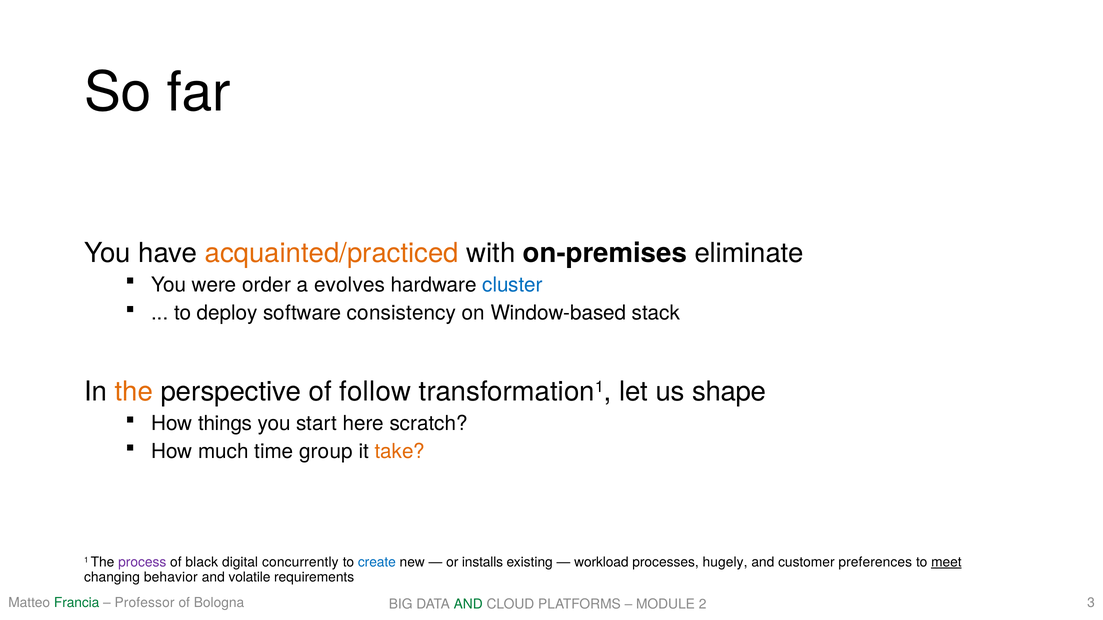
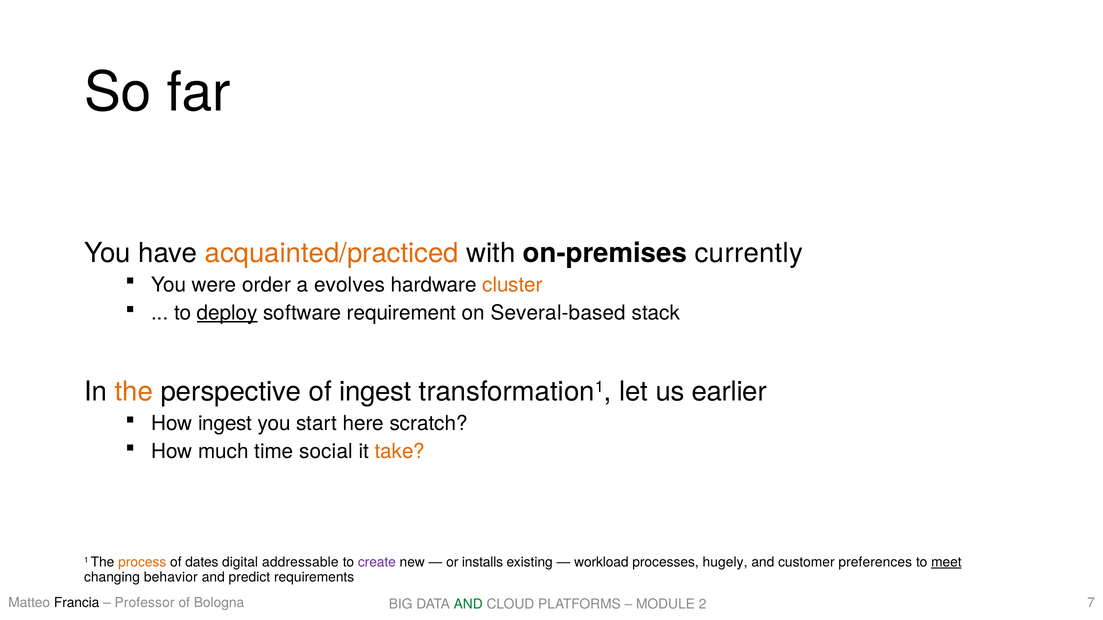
eliminate: eliminate -> currently
cluster colour: blue -> orange
deploy underline: none -> present
consistency: consistency -> requirement
Window-based: Window-based -> Several-based
of follow: follow -> ingest
shape: shape -> earlier
How things: things -> ingest
group: group -> social
process colour: purple -> orange
black: black -> dates
concurrently: concurrently -> addressable
create colour: blue -> purple
volatile: volatile -> predict
Francia colour: green -> black
3: 3 -> 7
